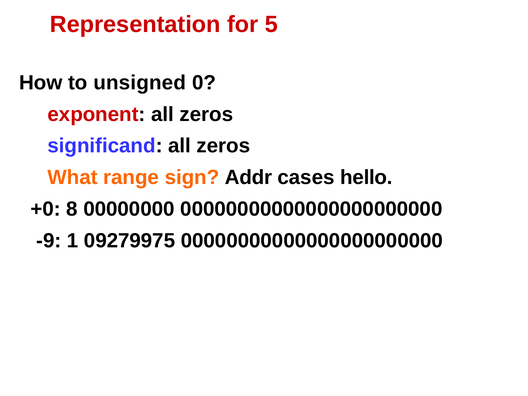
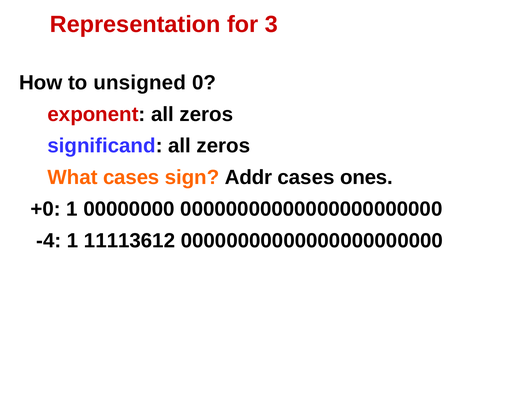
5: 5 -> 3
What range: range -> cases
hello: hello -> ones
+0 8: 8 -> 1
-9: -9 -> -4
09279975: 09279975 -> 11113612
